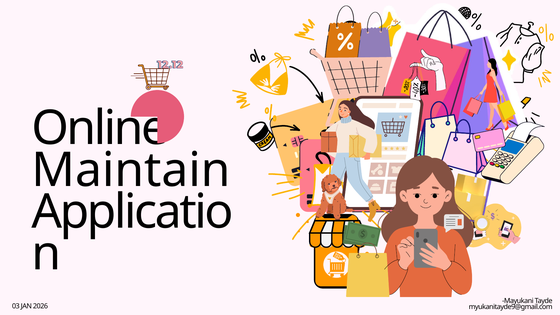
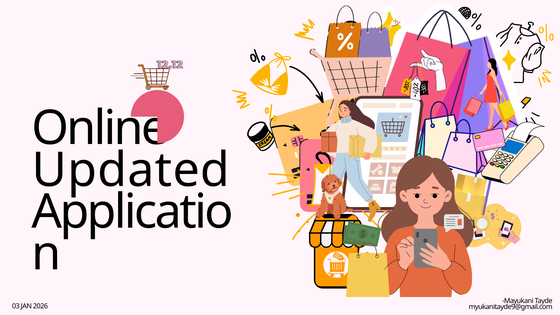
Maintain: Maintain -> Updated
